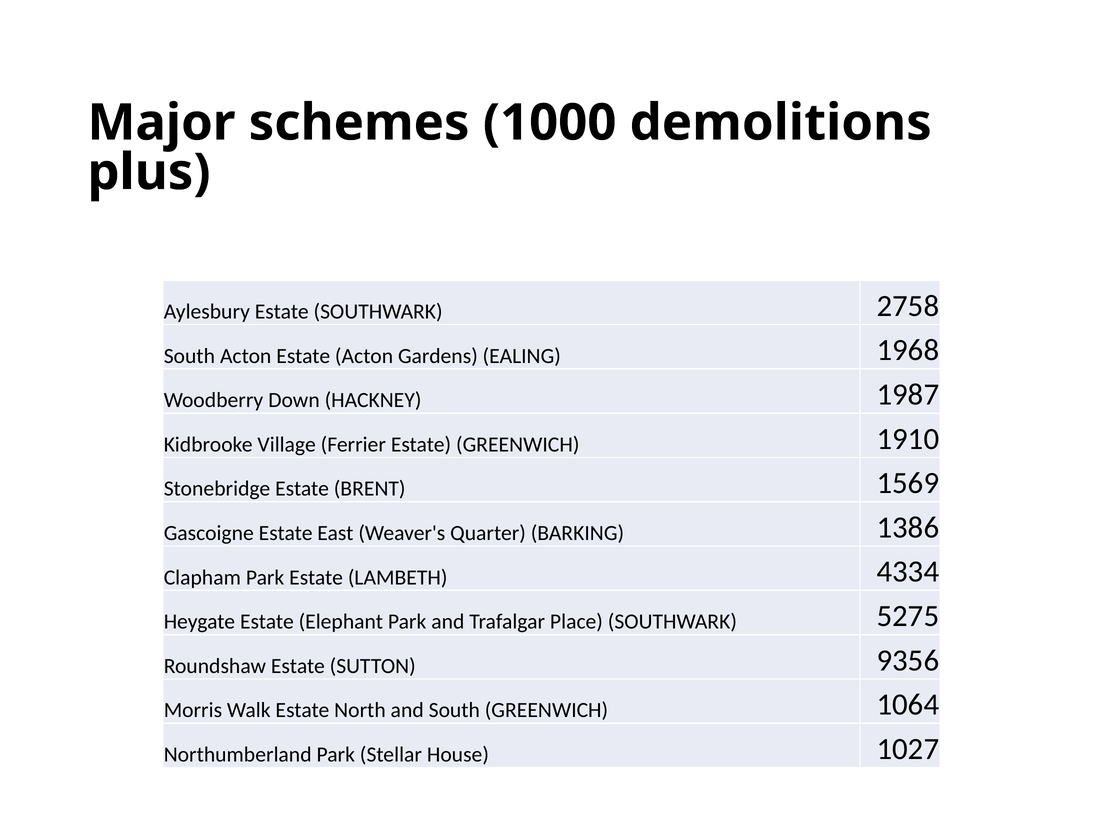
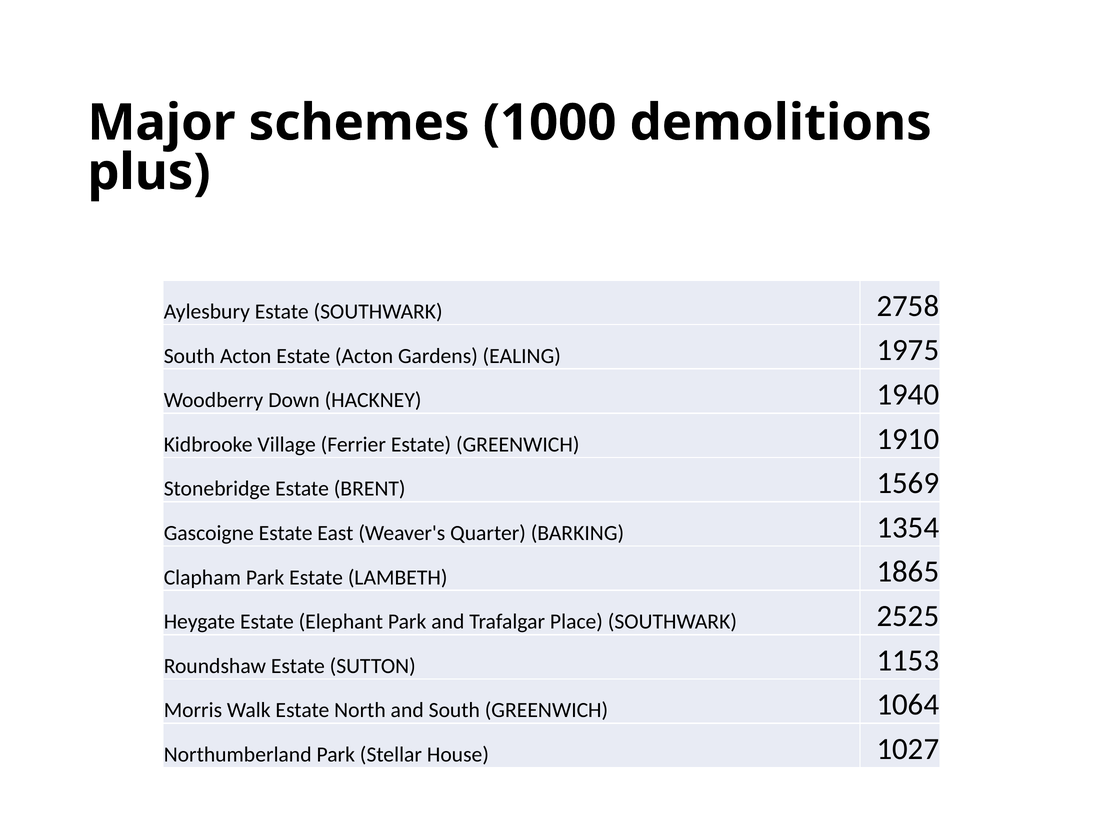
1968: 1968 -> 1975
1987: 1987 -> 1940
1386: 1386 -> 1354
4334: 4334 -> 1865
5275: 5275 -> 2525
9356: 9356 -> 1153
